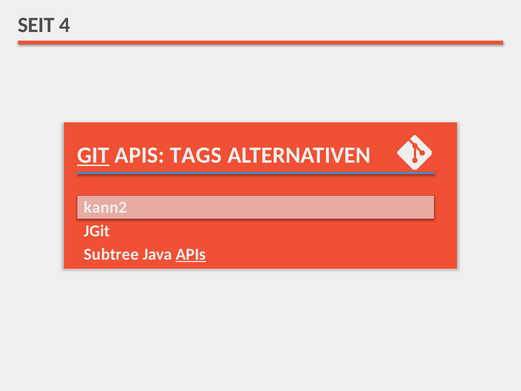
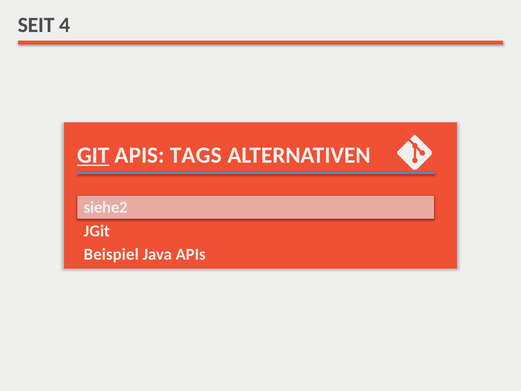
kann2: kann2 -> siehe2
Subtree: Subtree -> Beispiel
APIs at (191, 254) underline: present -> none
